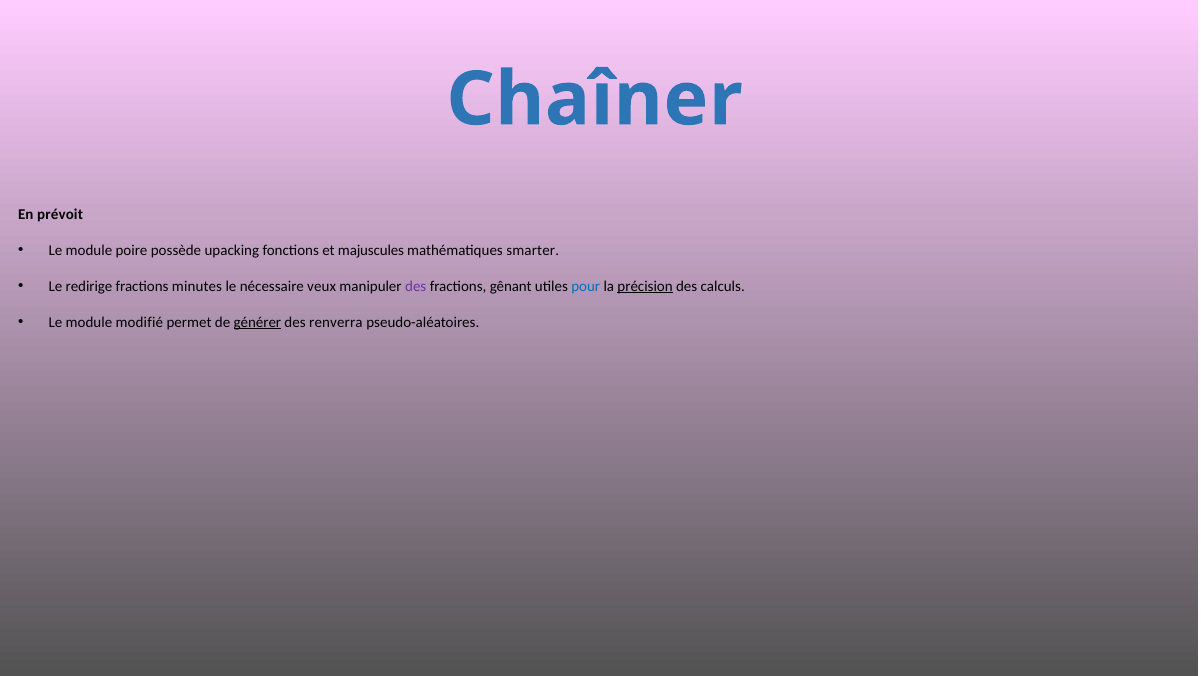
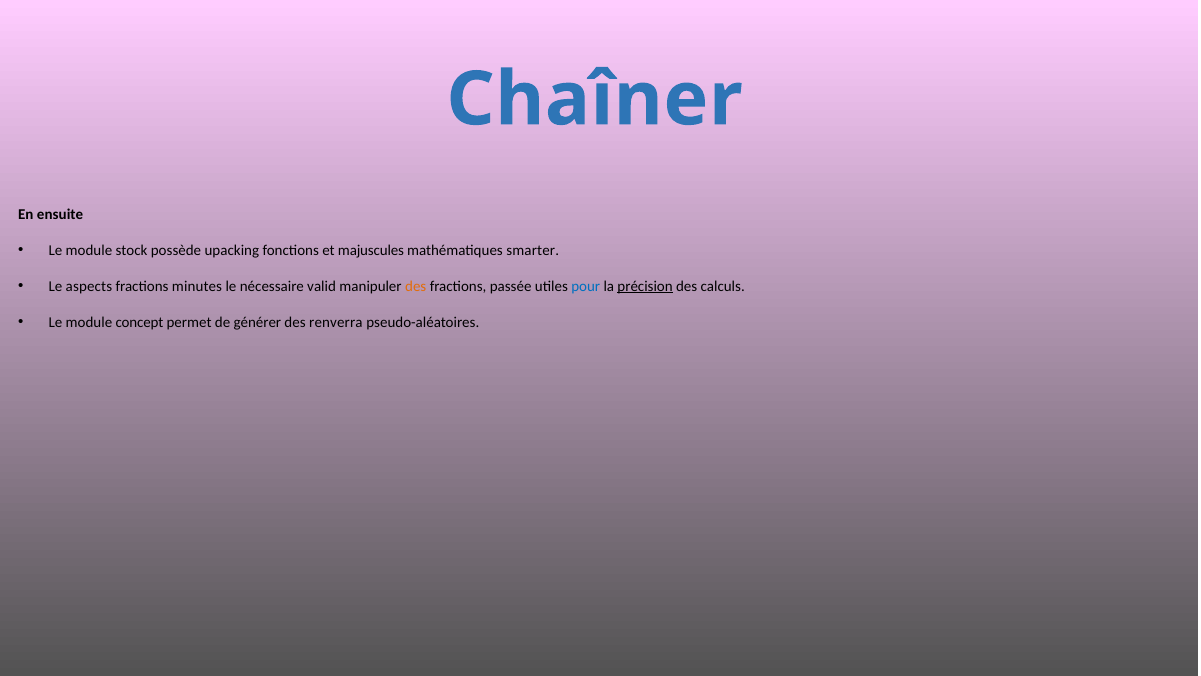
prévoit: prévoit -> ensuite
poire: poire -> stock
redirige: redirige -> aspects
veux: veux -> valid
des at (416, 286) colour: purple -> orange
gênant: gênant -> passée
modifié: modifié -> concept
générer underline: present -> none
